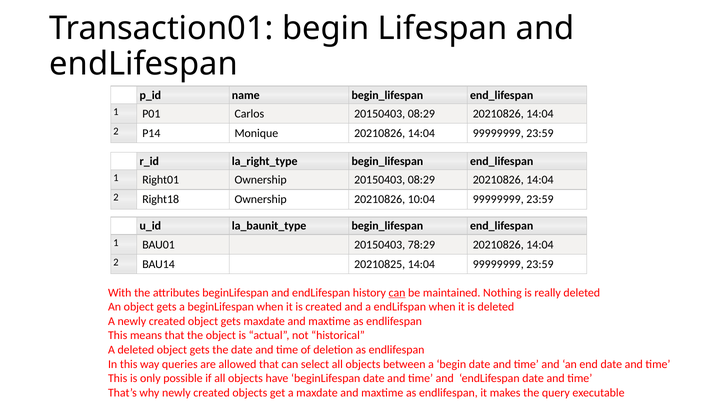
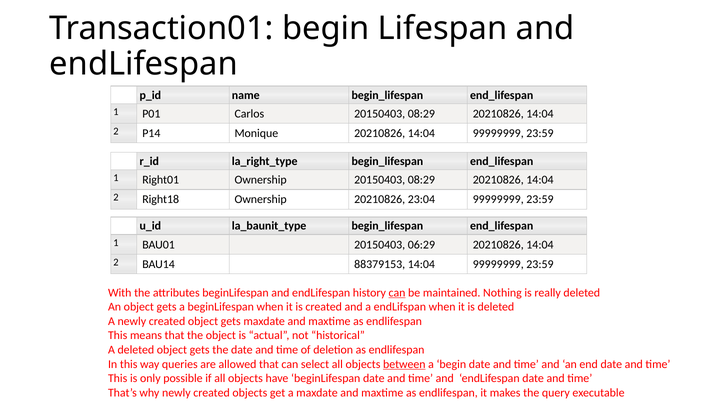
10:04: 10:04 -> 23:04
78:29: 78:29 -> 06:29
20210825: 20210825 -> 88379153
between underline: none -> present
